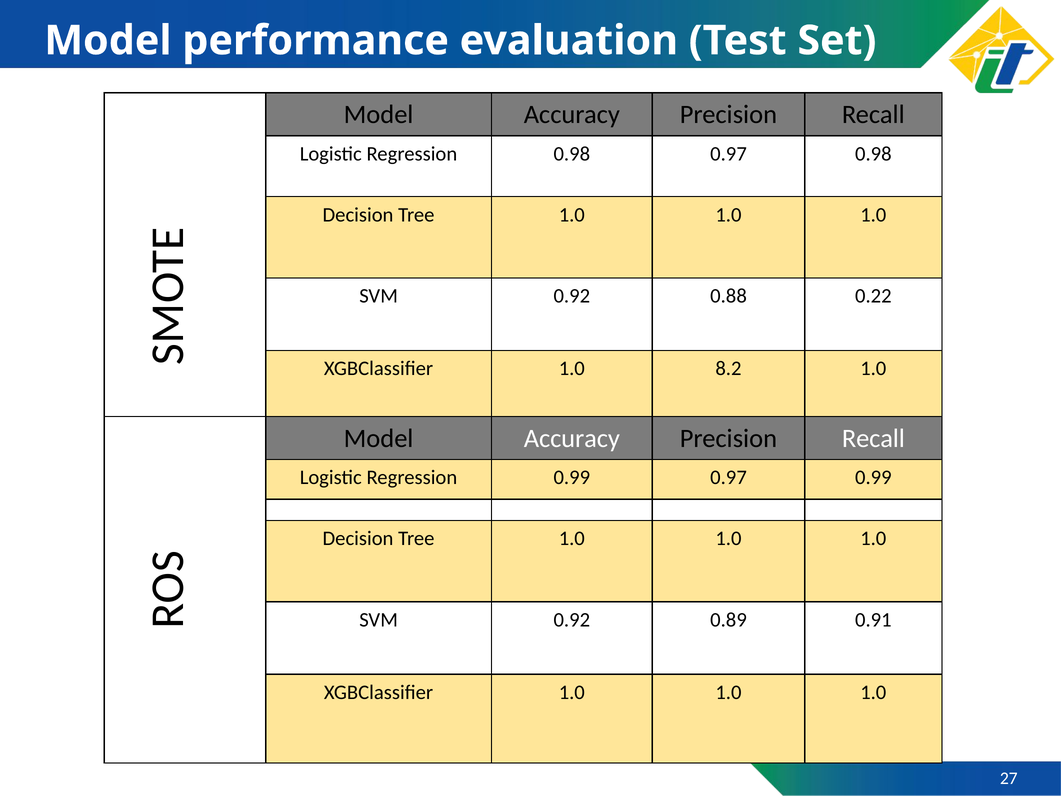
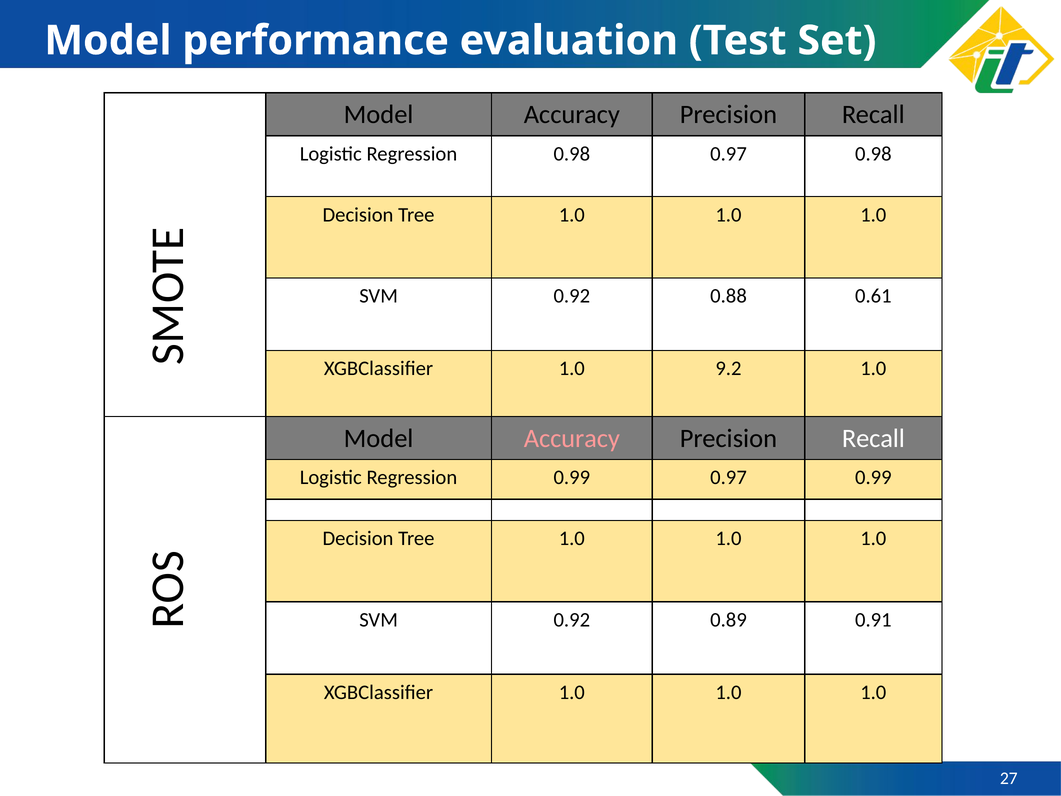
0.22: 0.22 -> 0.61
8.2: 8.2 -> 9.2
Accuracy at (572, 438) colour: white -> pink
